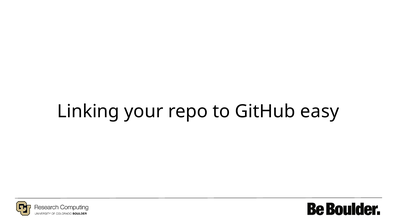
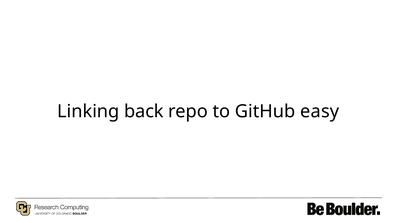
your: your -> back
